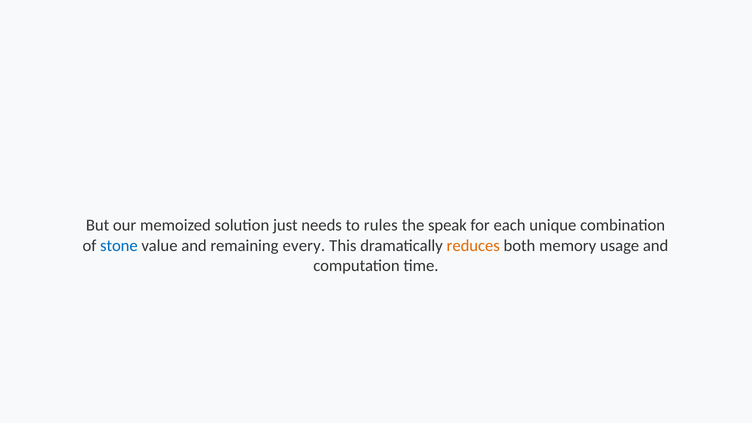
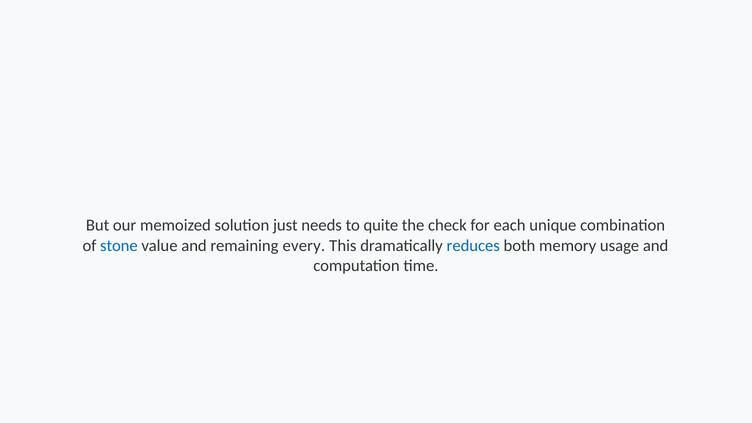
rules: rules -> quite
speak: speak -> check
reduces colour: orange -> blue
